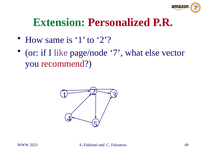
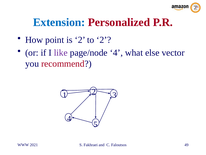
Extension colour: green -> blue
same: same -> point
is 1: 1 -> 2
page/node 7: 7 -> 4
